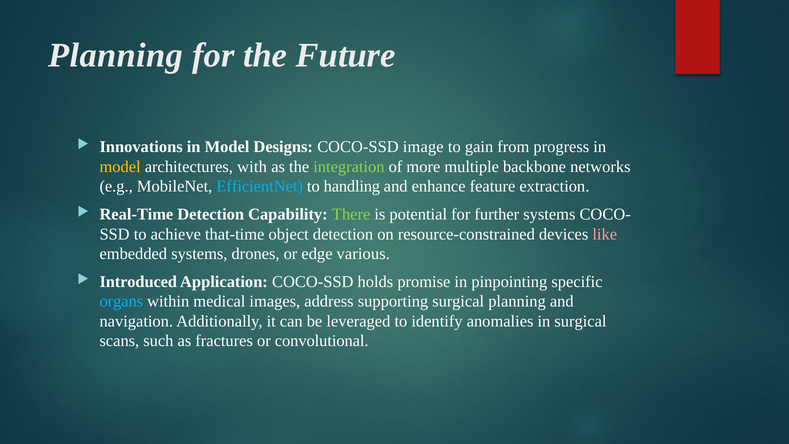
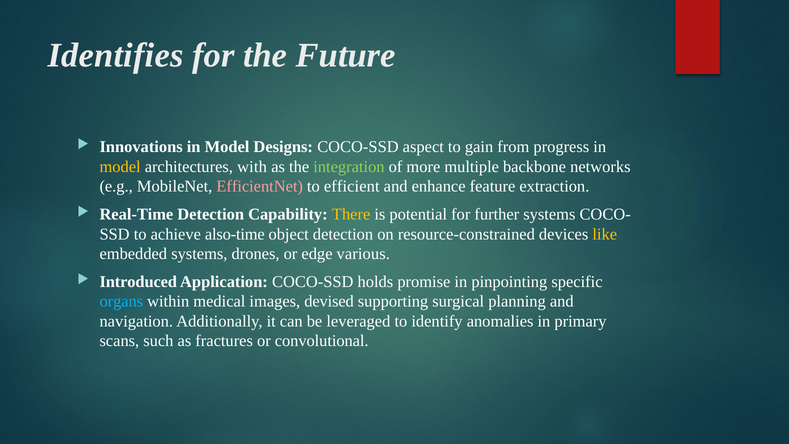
Planning at (116, 55): Planning -> Identifies
image: image -> aspect
EfficientNet colour: light blue -> pink
handling: handling -> efficient
There colour: light green -> yellow
that-time: that-time -> also-time
like colour: pink -> yellow
address: address -> devised
in surgical: surgical -> primary
